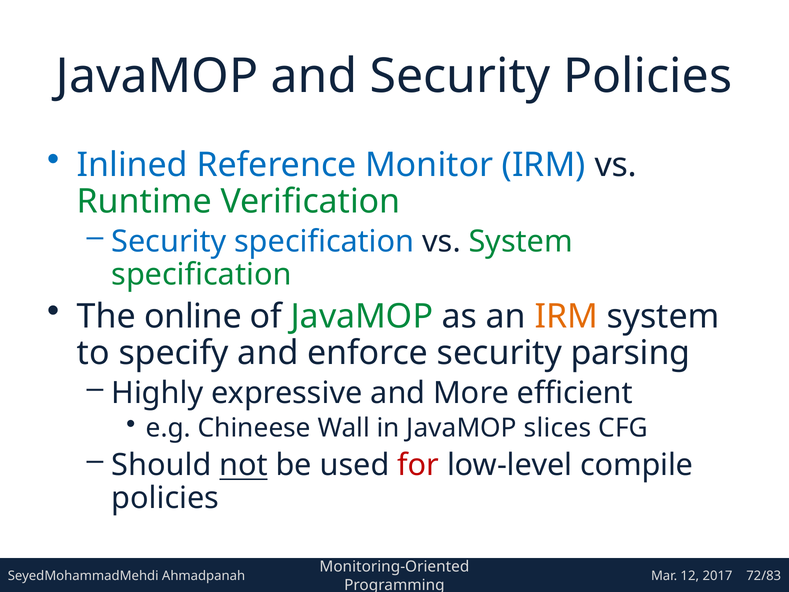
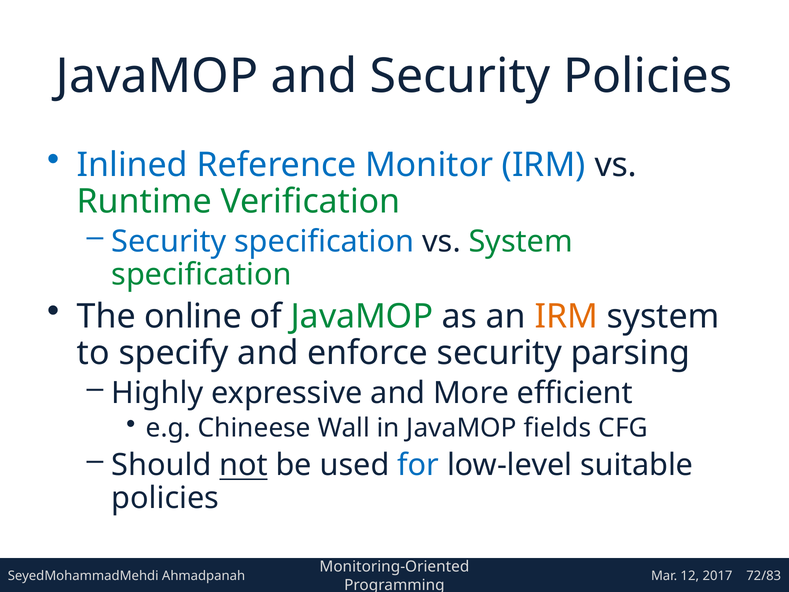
slices: slices -> fields
for colour: red -> blue
compile: compile -> suitable
